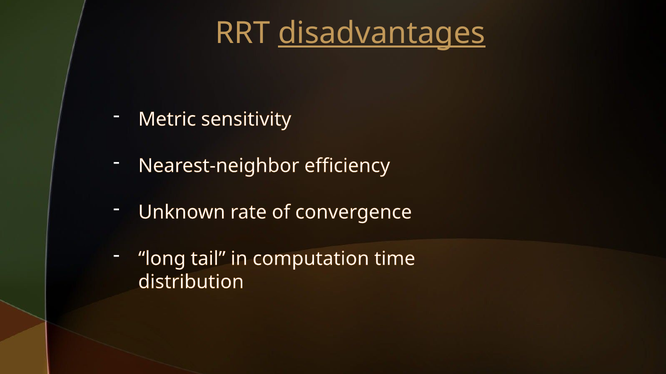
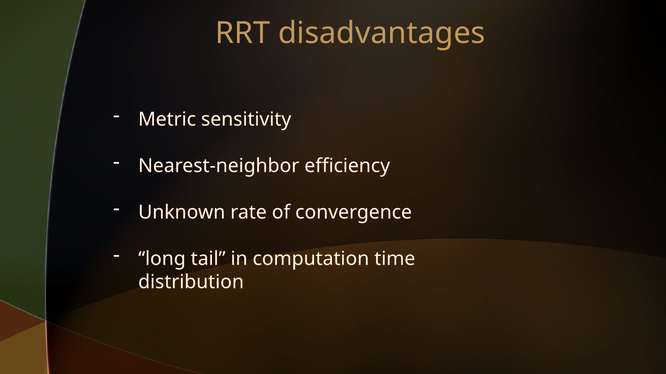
disadvantages underline: present -> none
